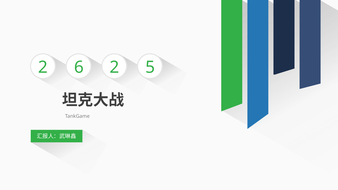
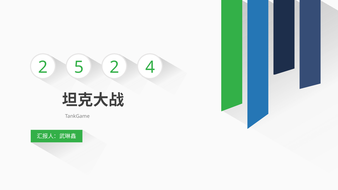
6: 6 -> 5
5: 5 -> 4
